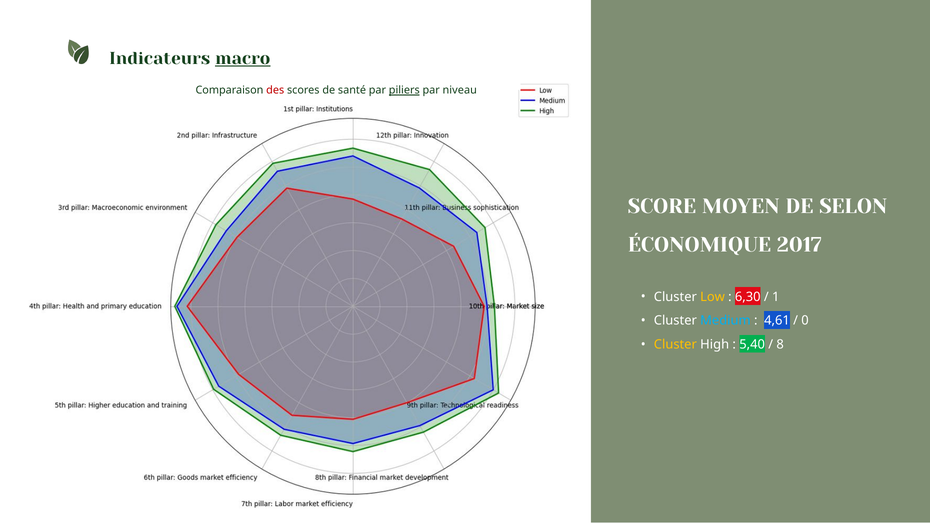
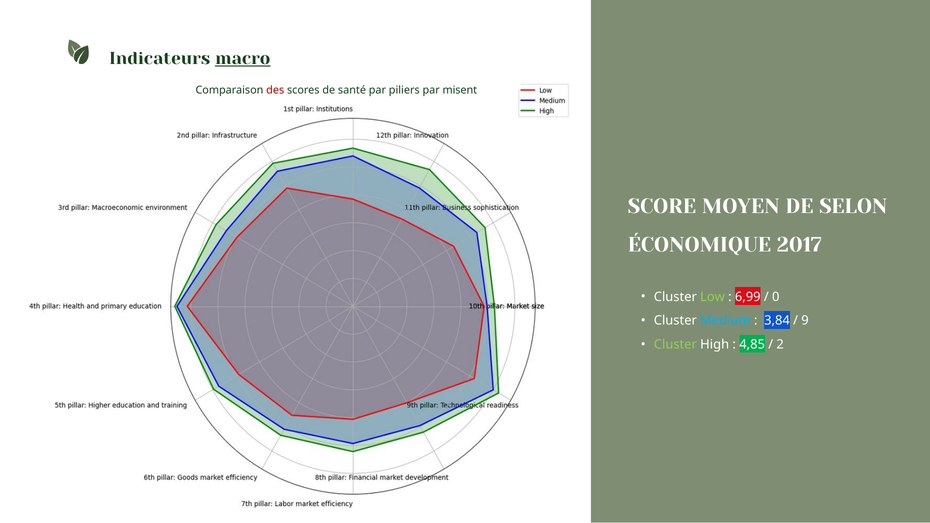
piliers underline: present -> none
niveau: niveau -> misent
Low colour: yellow -> light green
6,30: 6,30 -> 6,99
1: 1 -> 0
4,61: 4,61 -> 3,84
0: 0 -> 9
Cluster at (675, 345) colour: yellow -> light green
5,40: 5,40 -> 4,85
8: 8 -> 2
